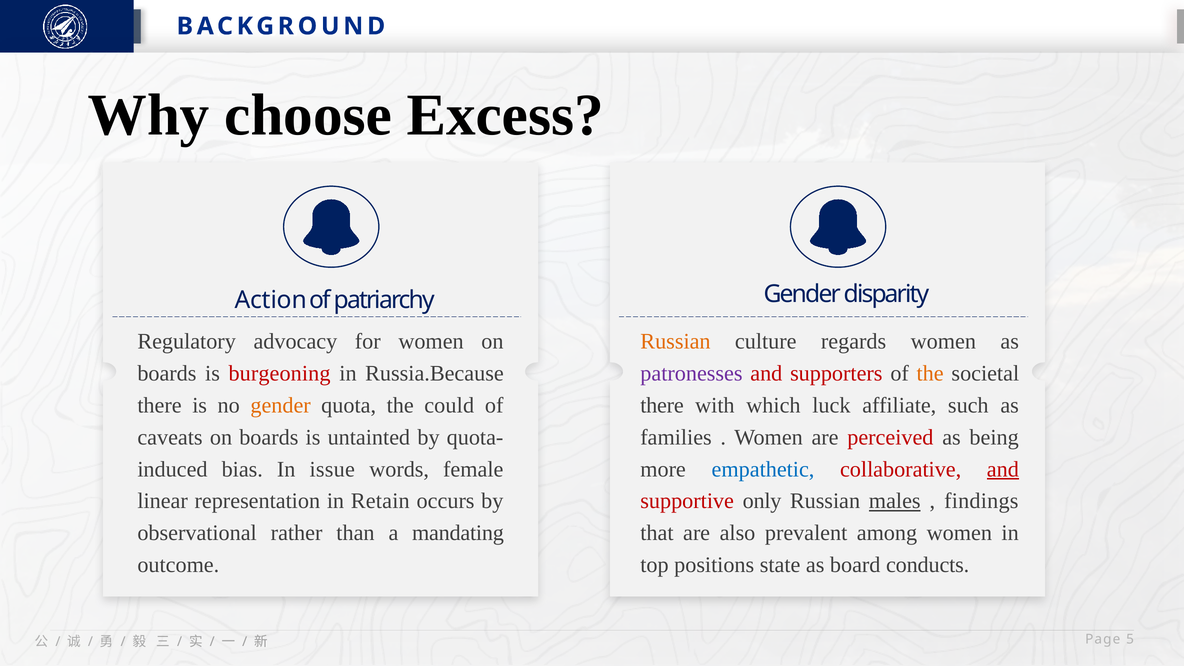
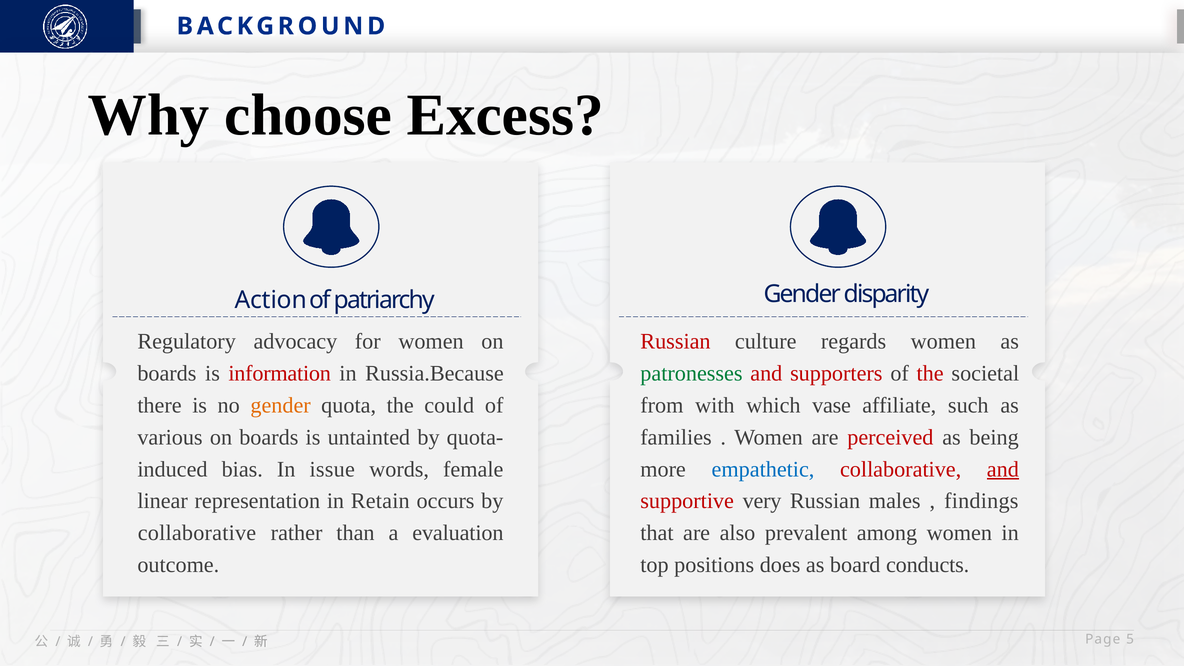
Russian at (675, 341) colour: orange -> red
burgeoning: burgeoning -> information
patronesses colour: purple -> green
the at (930, 373) colour: orange -> red
there at (662, 405): there -> from
luck: luck -> vase
caveats: caveats -> various
only: only -> very
males underline: present -> none
observational at (197, 533): observational -> collaborative
mandating: mandating -> evaluation
state: state -> does
